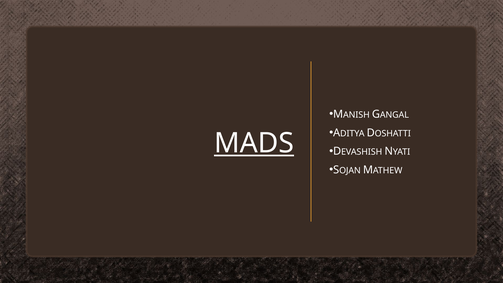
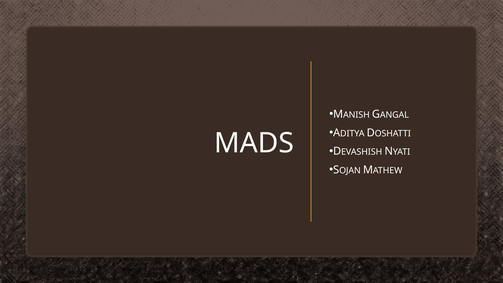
MADS underline: present -> none
